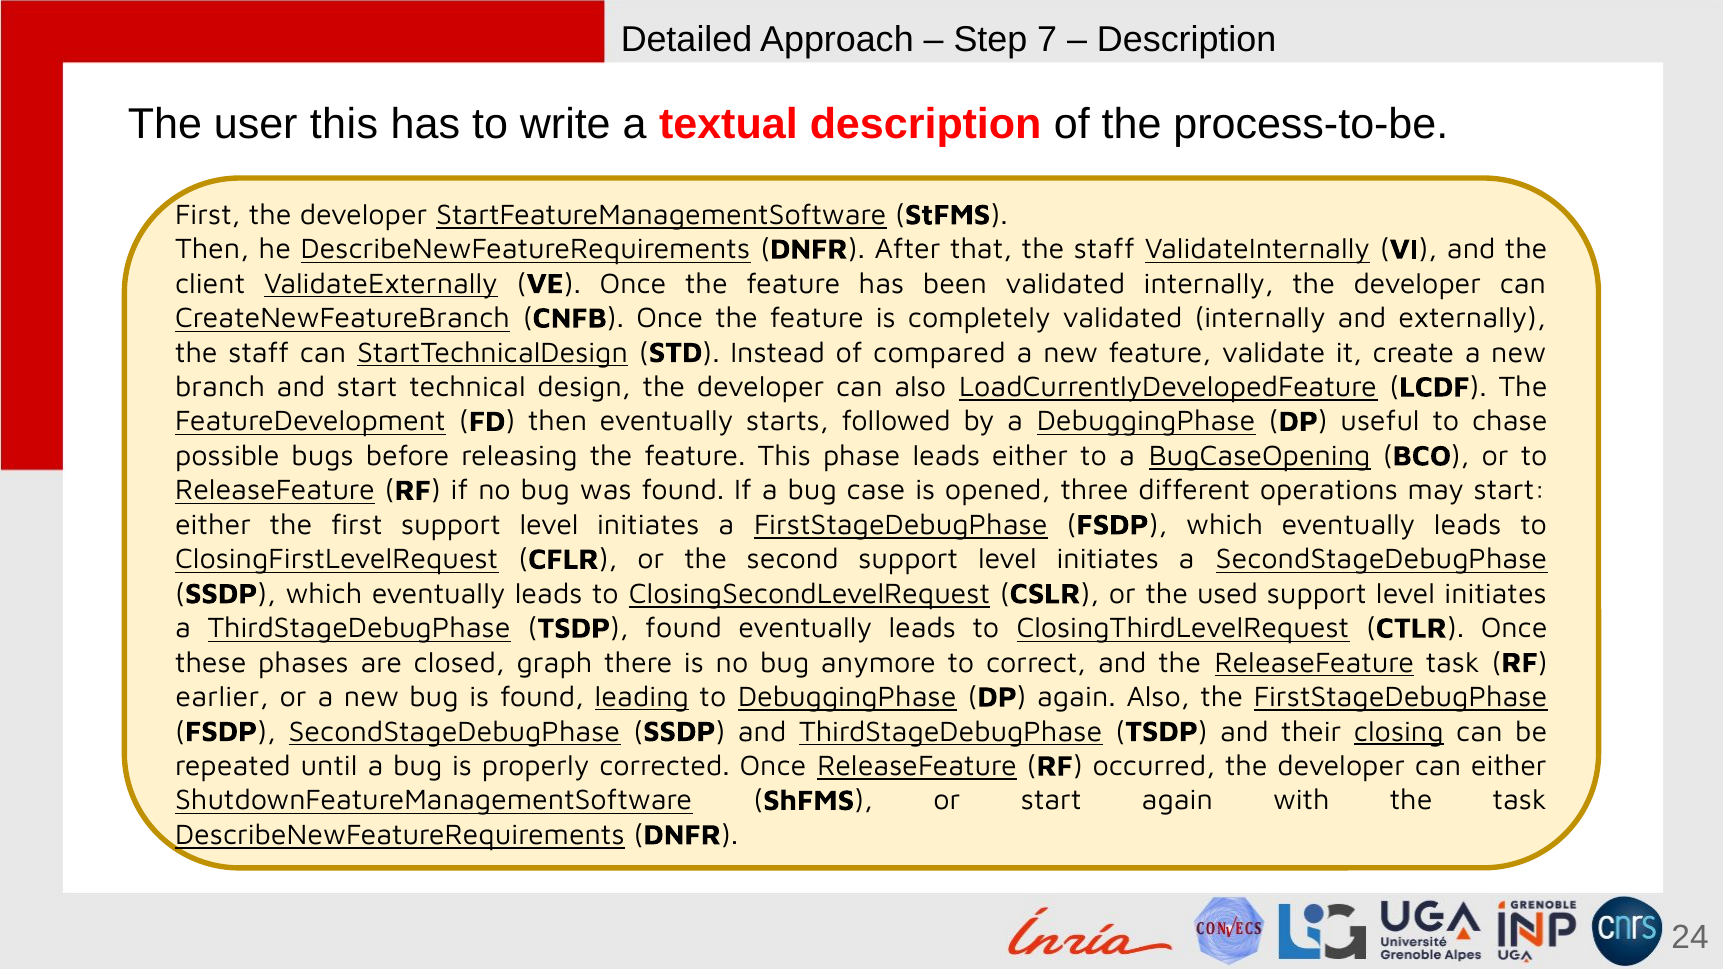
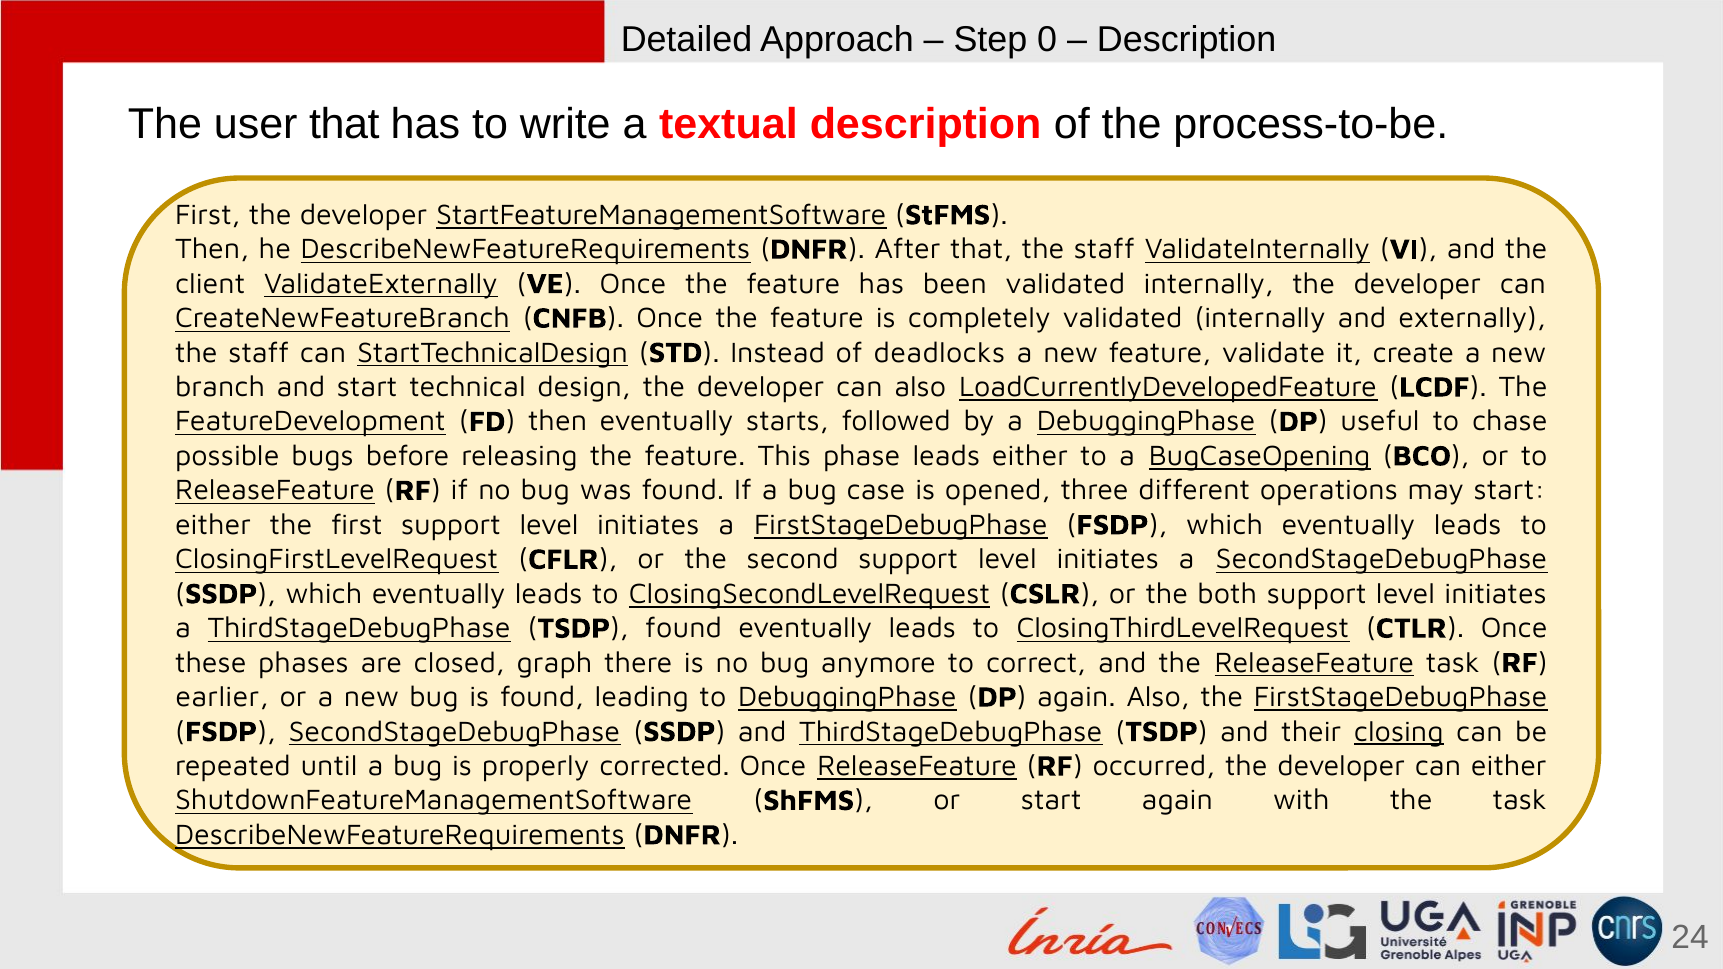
7: 7 -> 0
user this: this -> that
compared: compared -> deadlocks
used: used -> both
leading underline: present -> none
